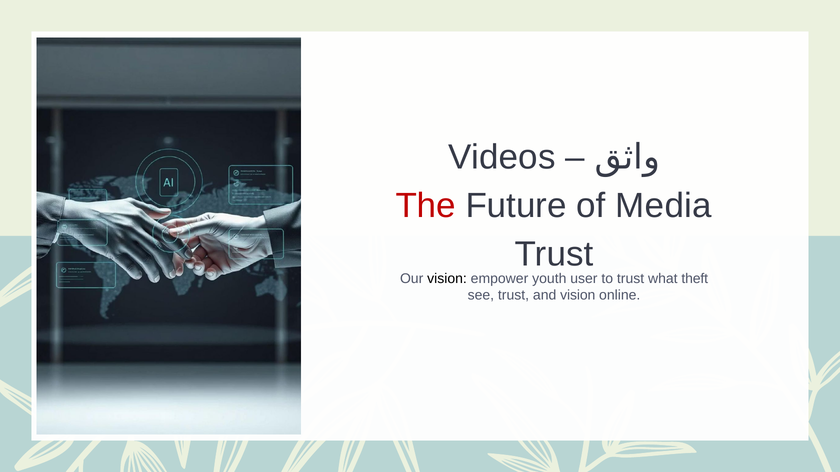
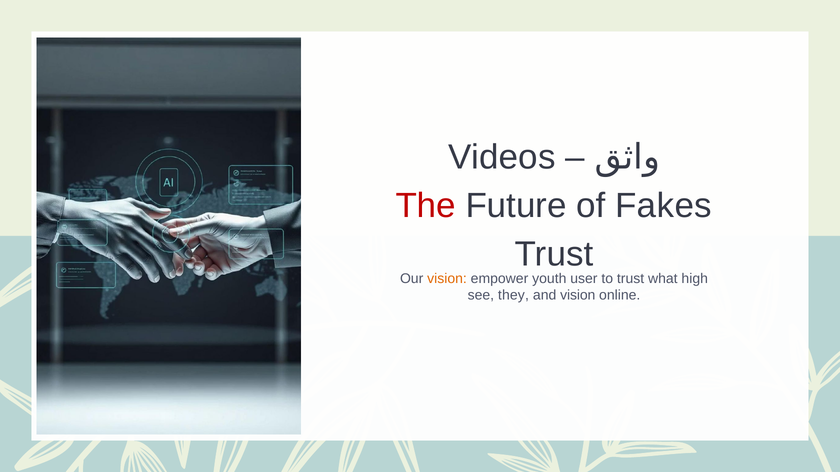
Media: Media -> Fakes
vision at (447, 279) colour: black -> orange
theft: theft -> high
see trust: trust -> they
